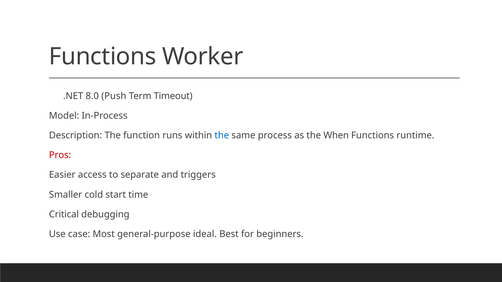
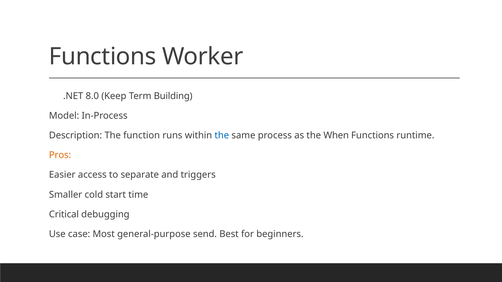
Push: Push -> Keep
Timeout: Timeout -> Building
Pros colour: red -> orange
ideal: ideal -> send
